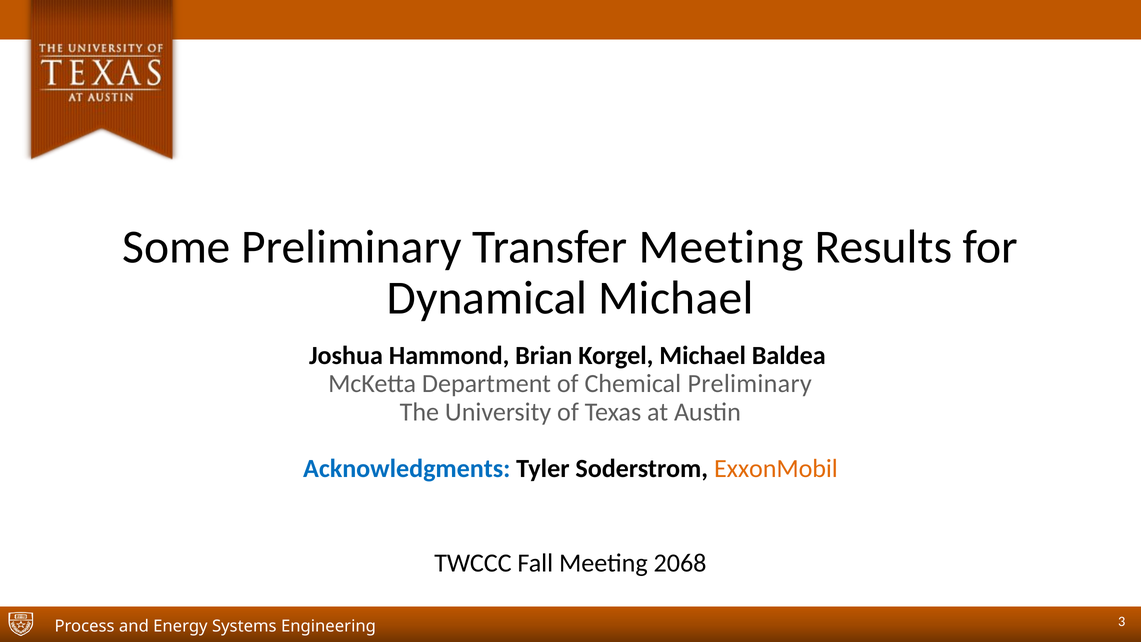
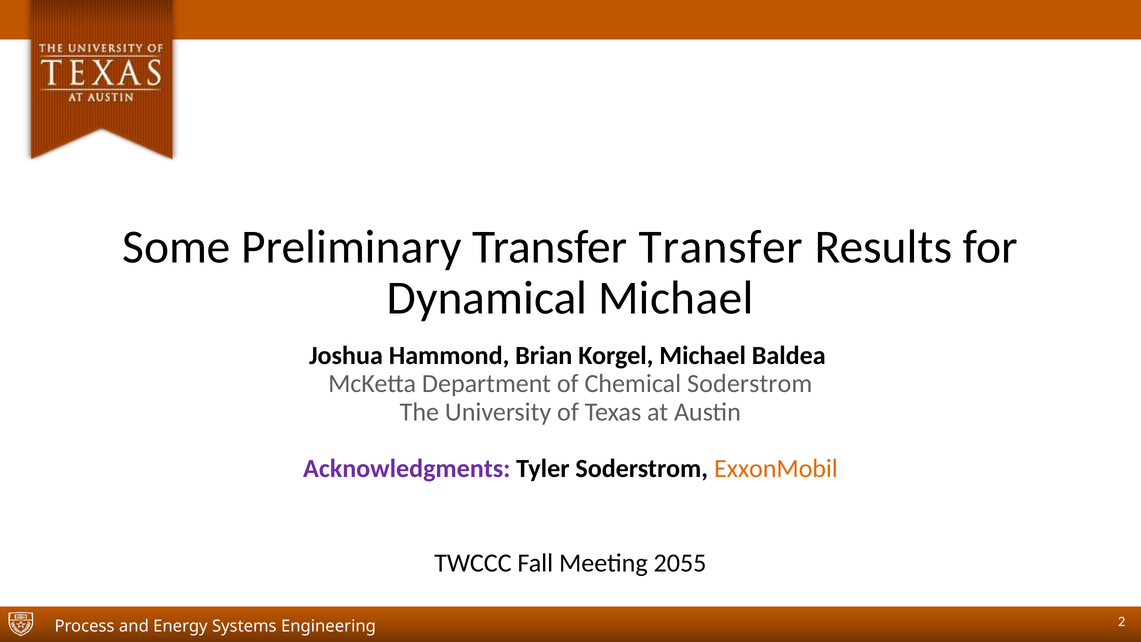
Transfer Meeting: Meeting -> Transfer
Chemical Preliminary: Preliminary -> Soderstrom
Acknowledgments colour: blue -> purple
2068: 2068 -> 2055
3: 3 -> 2
